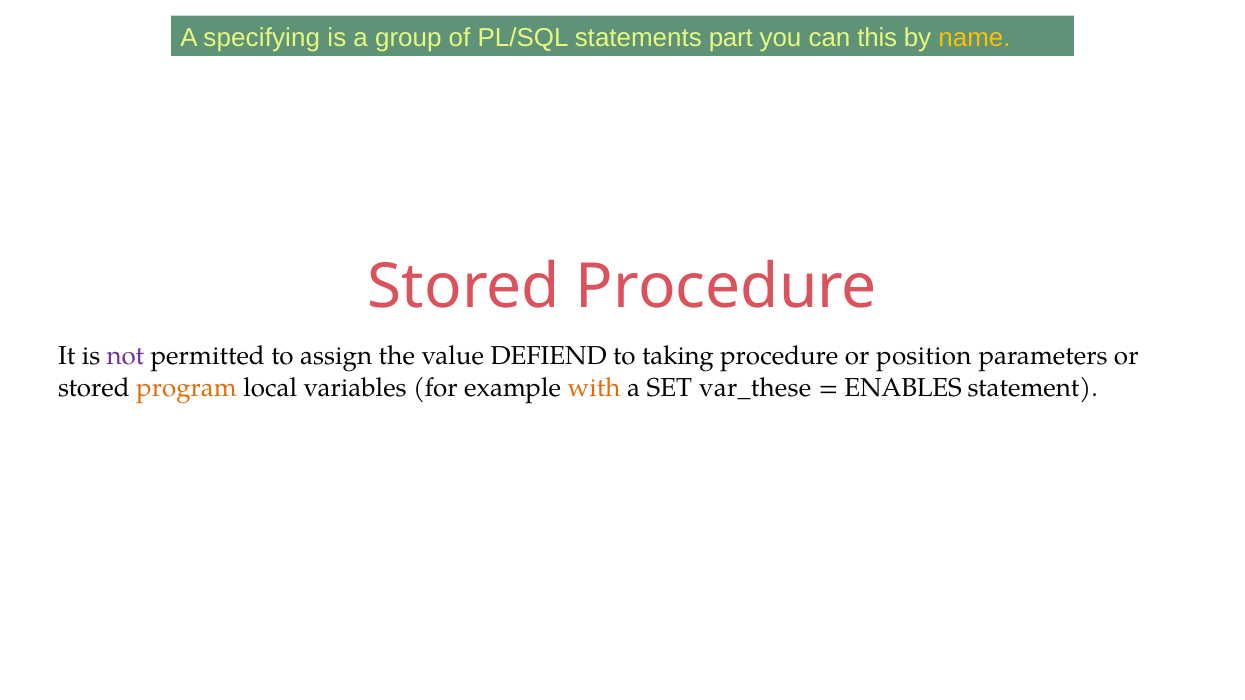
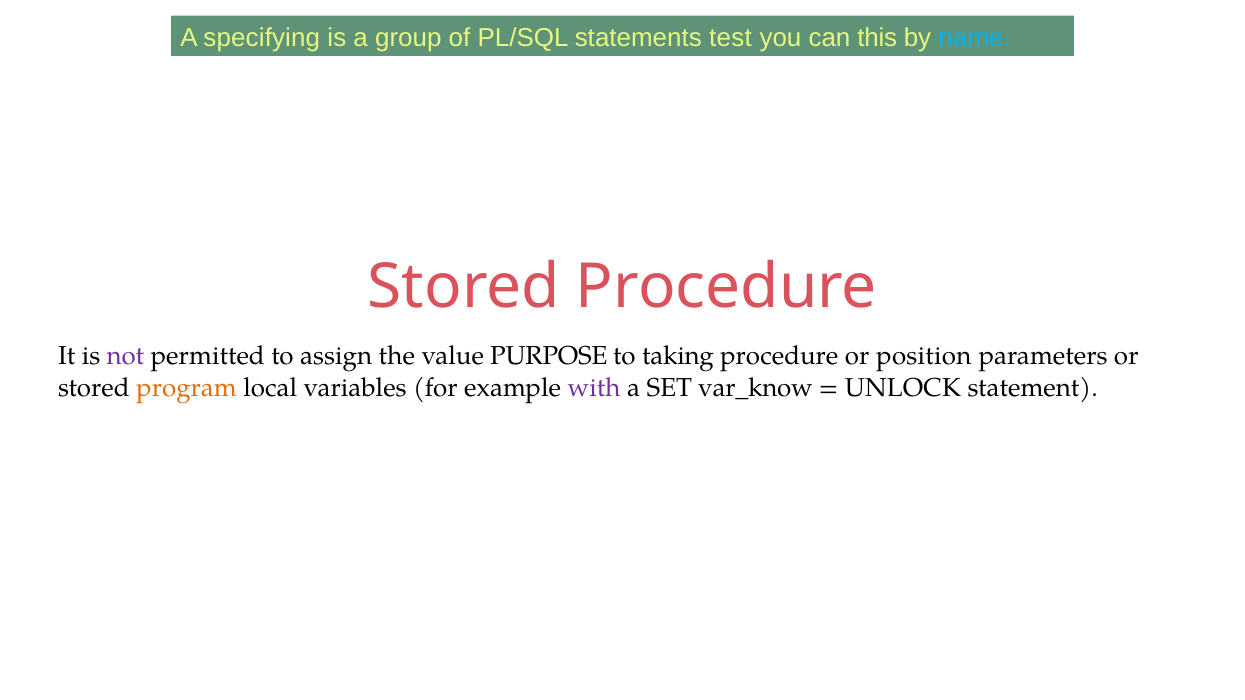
part: part -> test
name colour: yellow -> light blue
DEFIEND: DEFIEND -> PURPOSE
with colour: orange -> purple
var_these: var_these -> var_know
ENABLES: ENABLES -> UNLOCK
